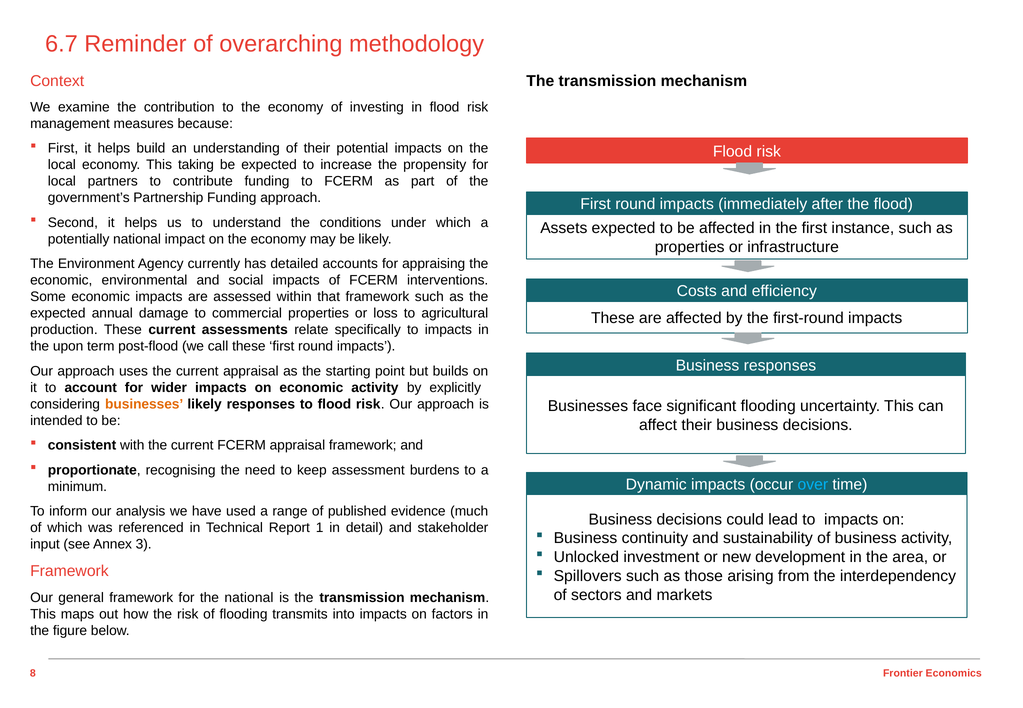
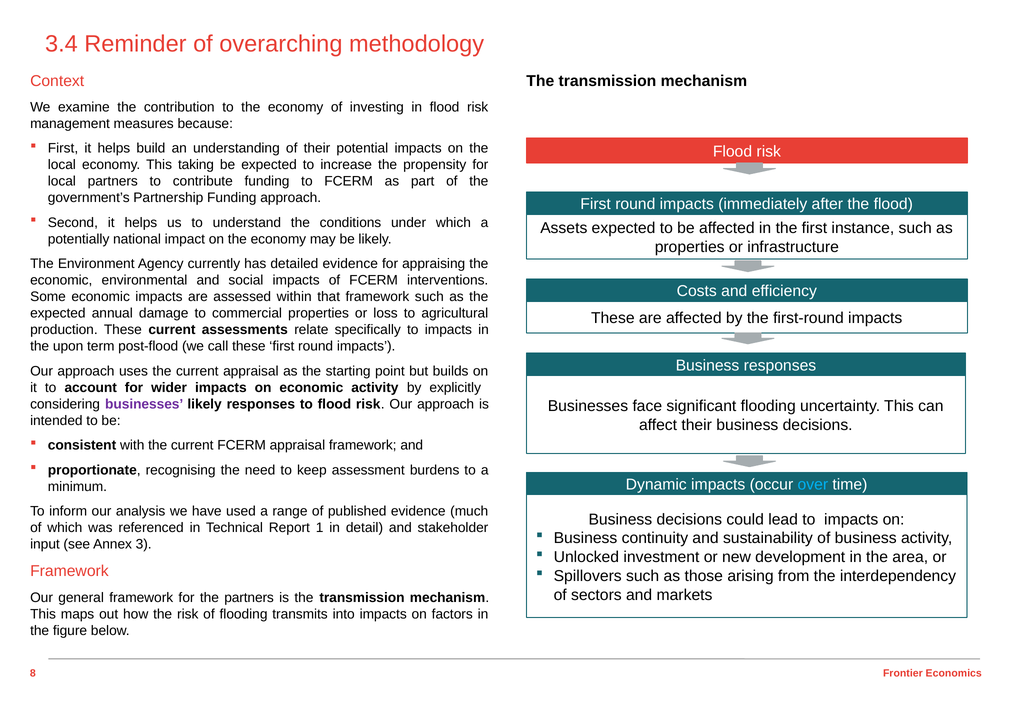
6.7: 6.7 -> 3.4
detailed accounts: accounts -> evidence
businesses at (144, 404) colour: orange -> purple
the national: national -> partners
